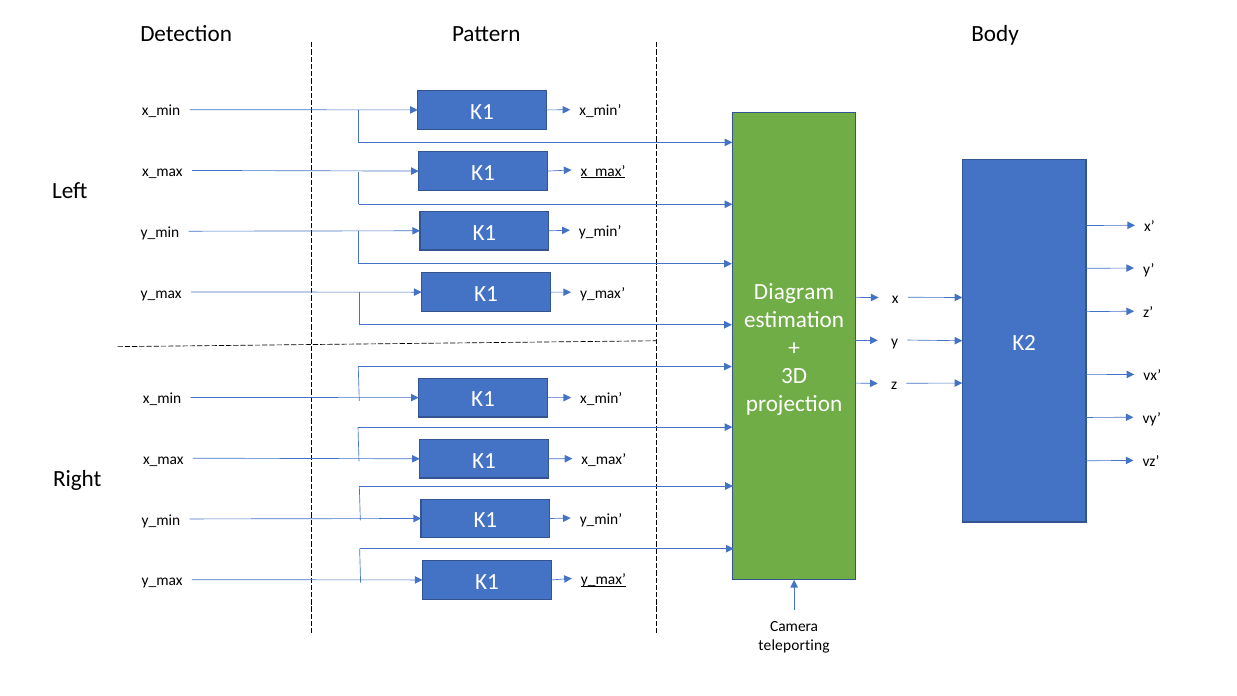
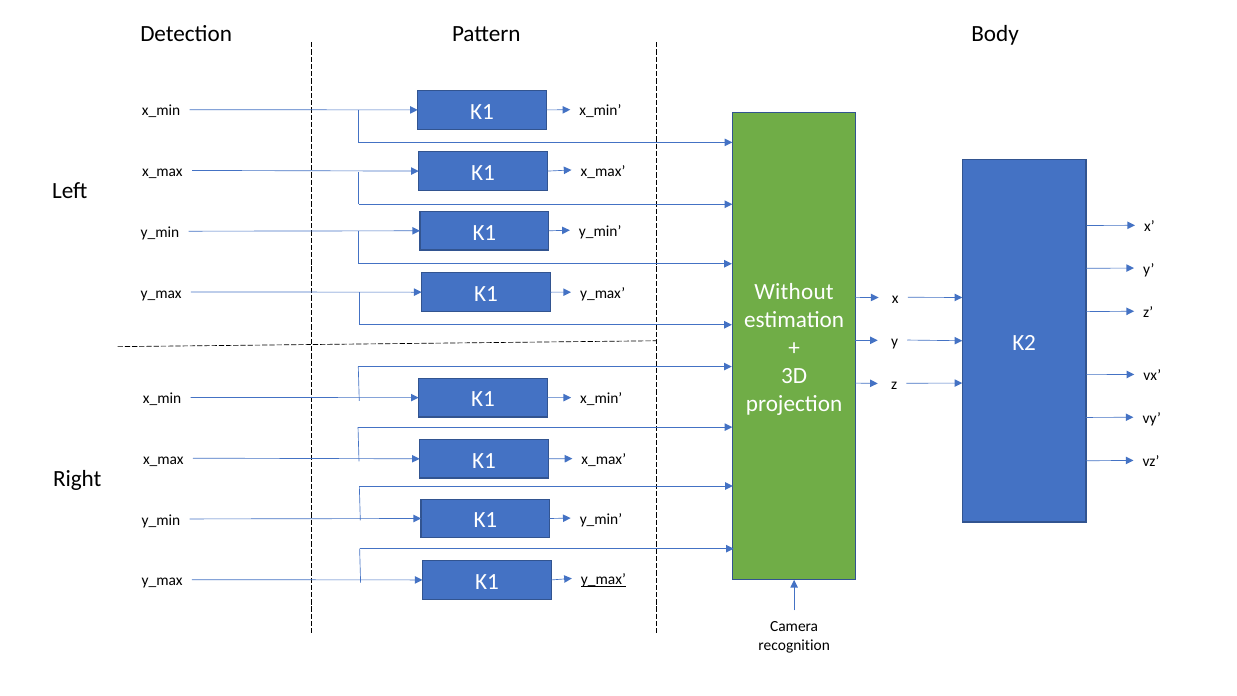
x_max at (603, 171) underline: present -> none
Diagram: Diagram -> Without
teleporting: teleporting -> recognition
